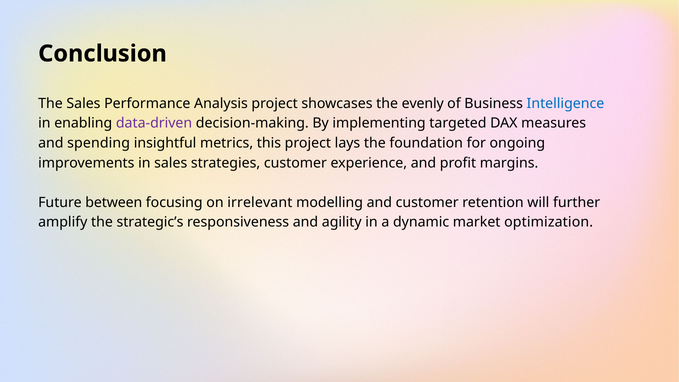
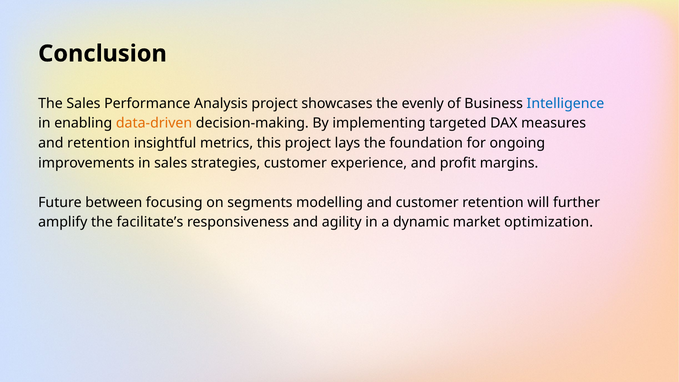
data-driven colour: purple -> orange
and spending: spending -> retention
irrelevant: irrelevant -> segments
strategic’s: strategic’s -> facilitate’s
